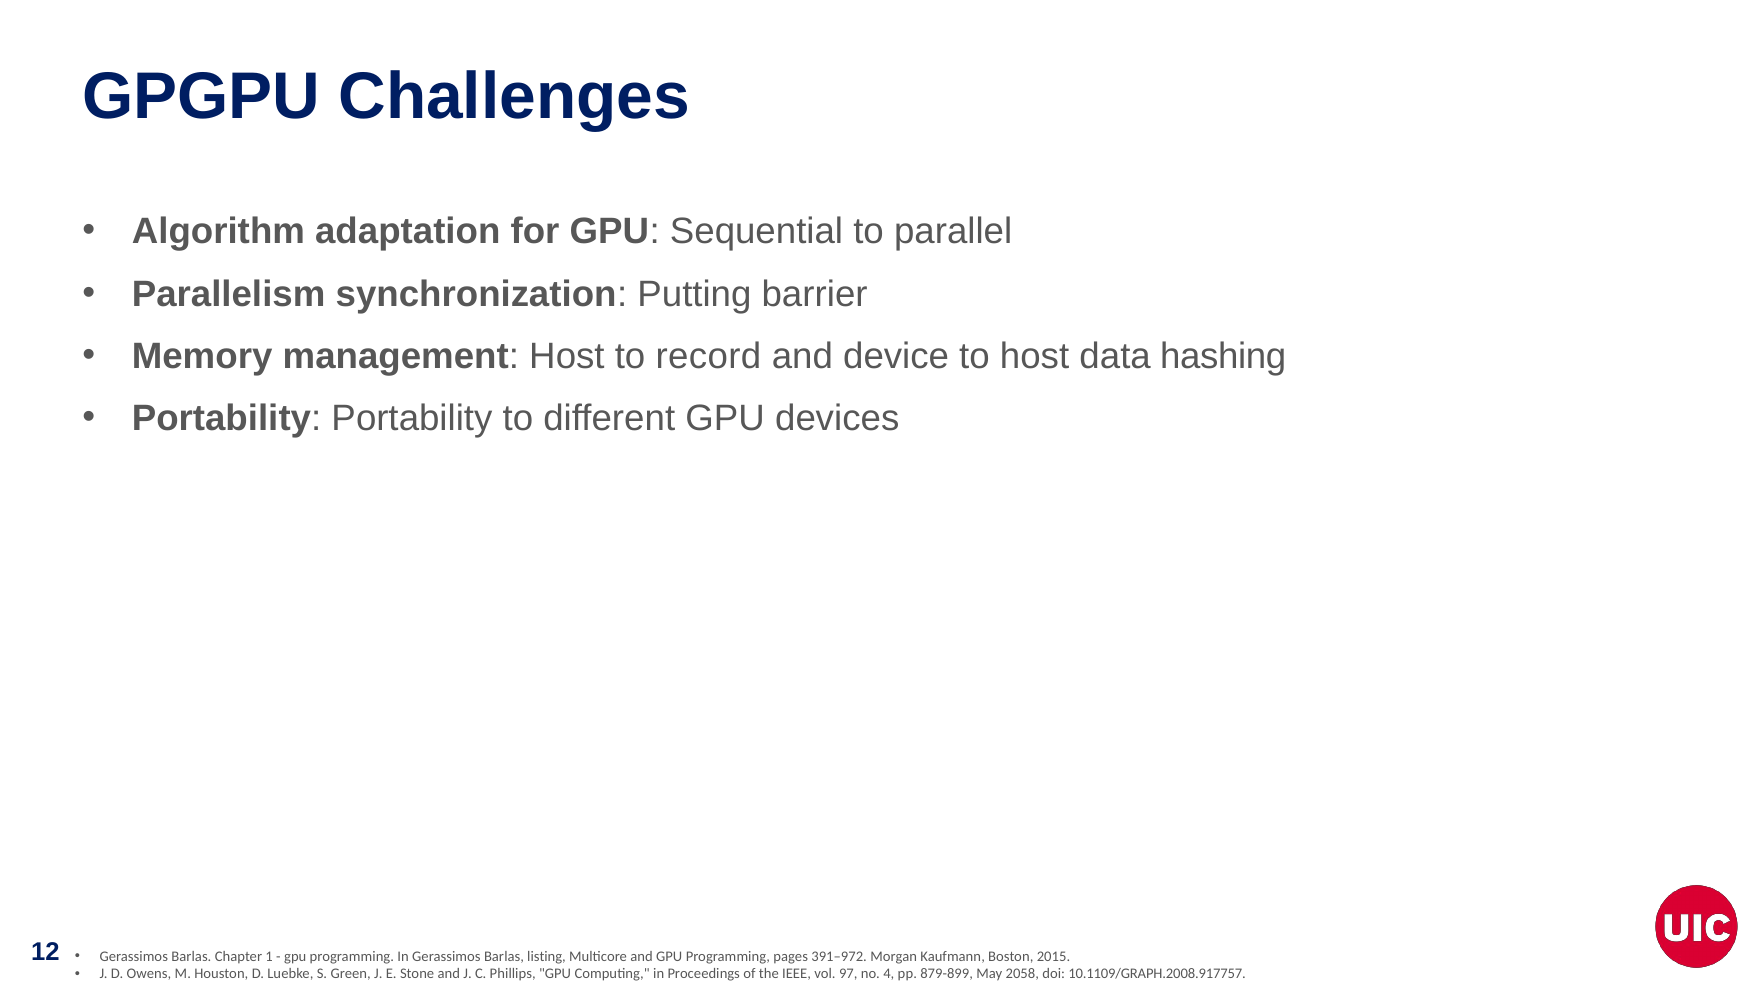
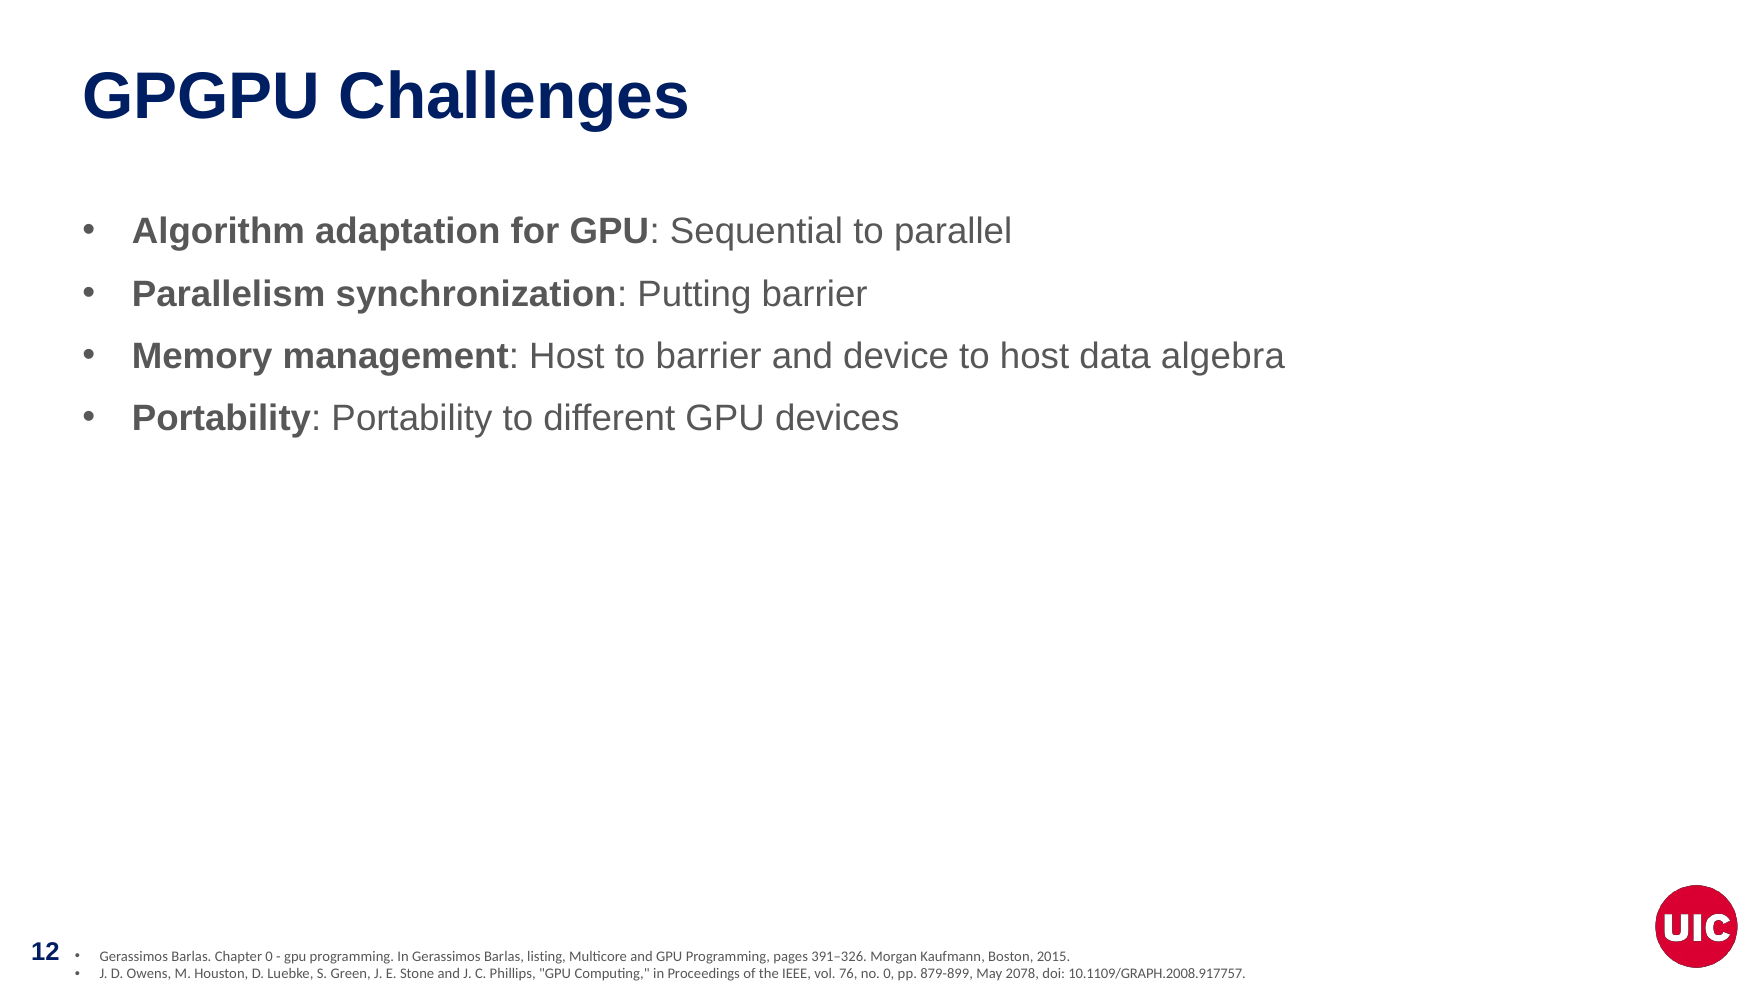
to record: record -> barrier
hashing: hashing -> algebra
Chapter 1: 1 -> 0
391–972: 391–972 -> 391–326
97: 97 -> 76
no 4: 4 -> 0
2058: 2058 -> 2078
